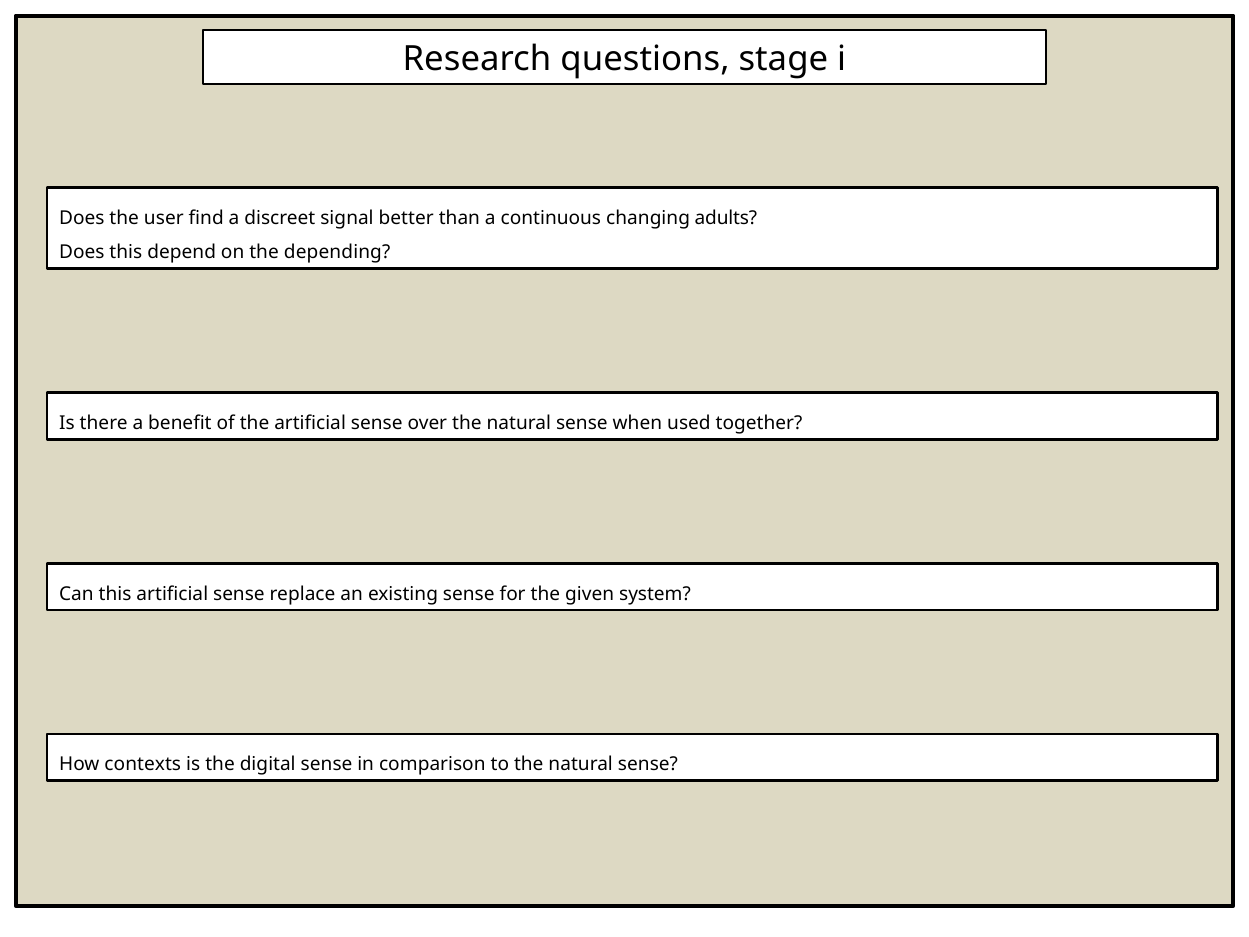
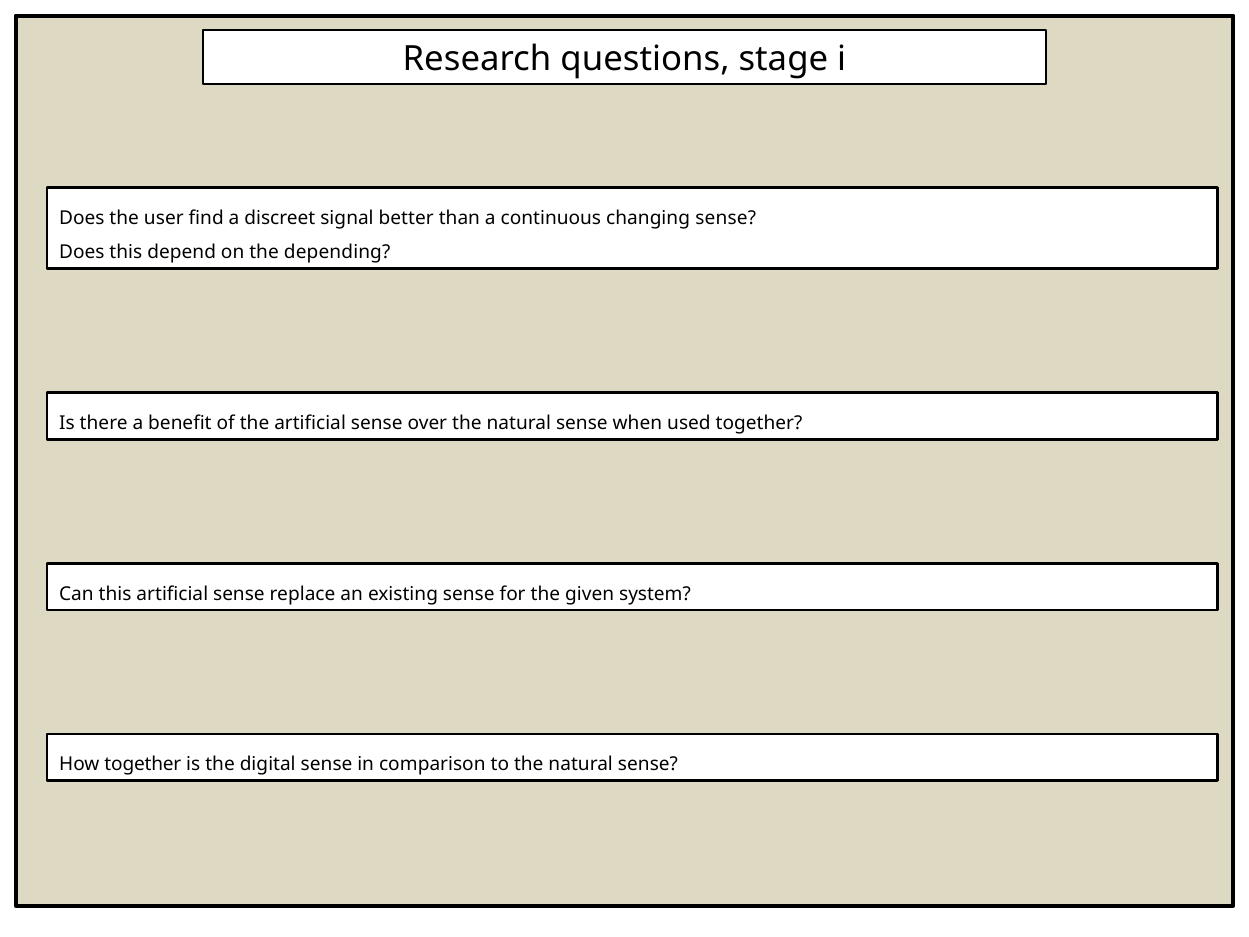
changing adults: adults -> sense
How contexts: contexts -> together
